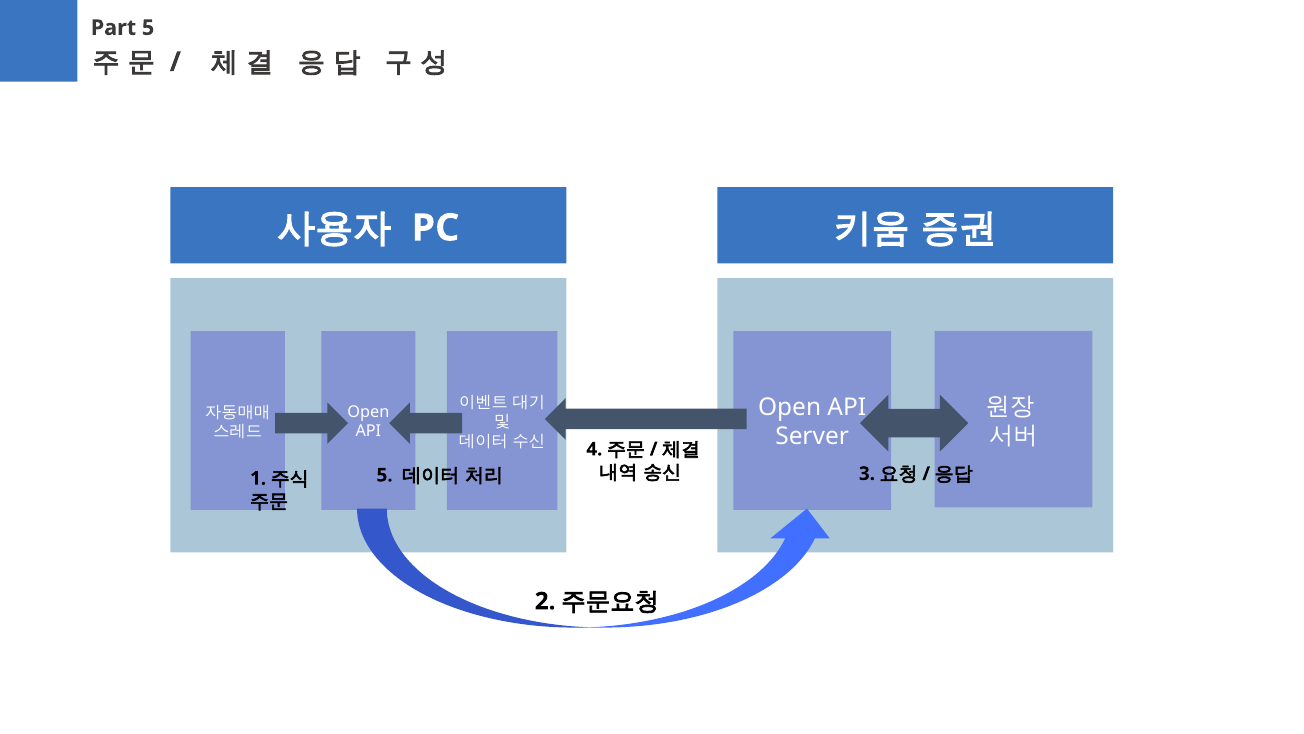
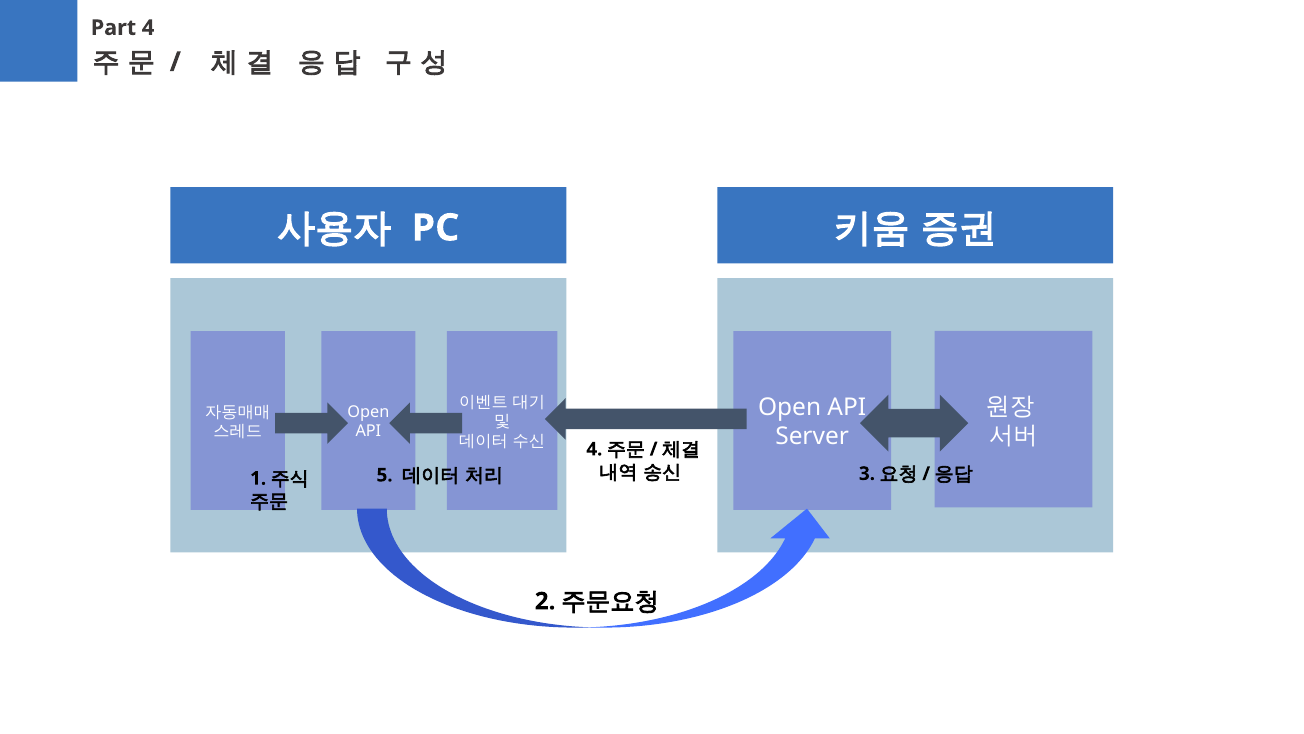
Part 5: 5 -> 4
